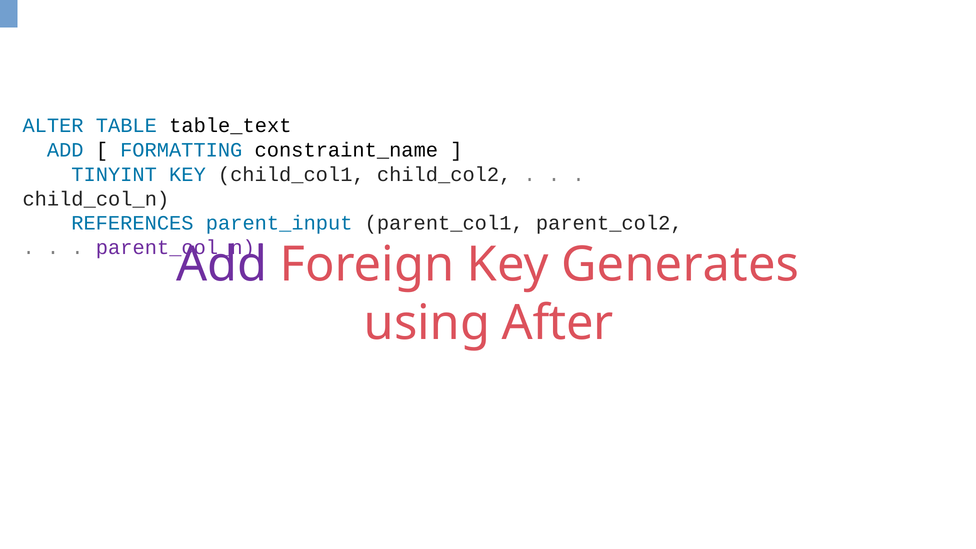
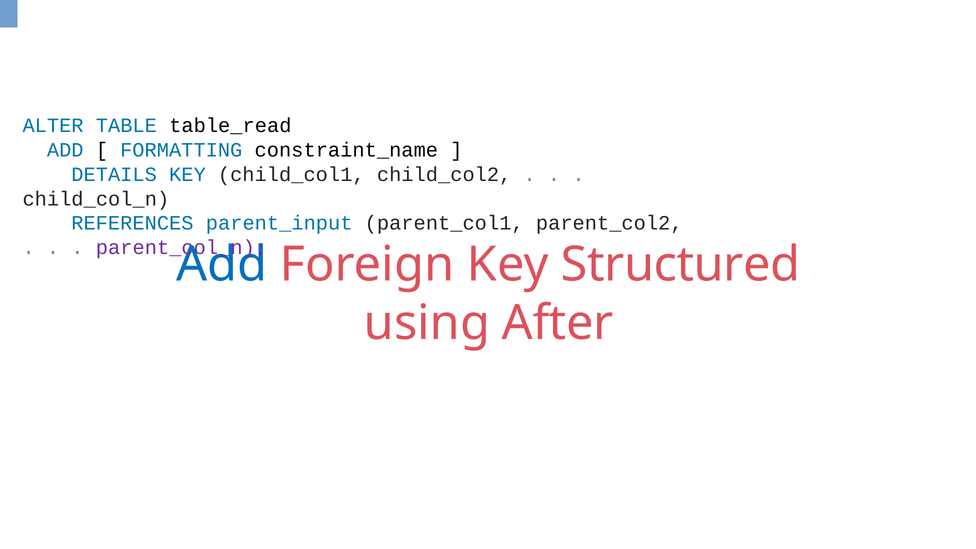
table_text: table_text -> table_read
TINYINT: TINYINT -> DETAILS
Add at (222, 265) colour: purple -> blue
Generates: Generates -> Structured
